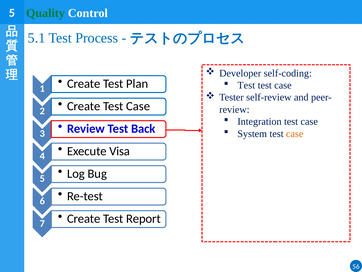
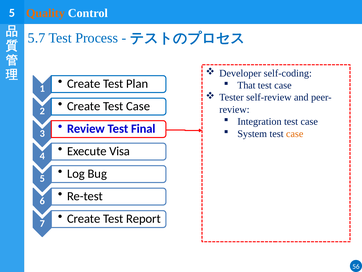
Quality colour: green -> orange
5.1: 5.1 -> 5.7
Test at (246, 85): Test -> That
Back: Back -> Final
